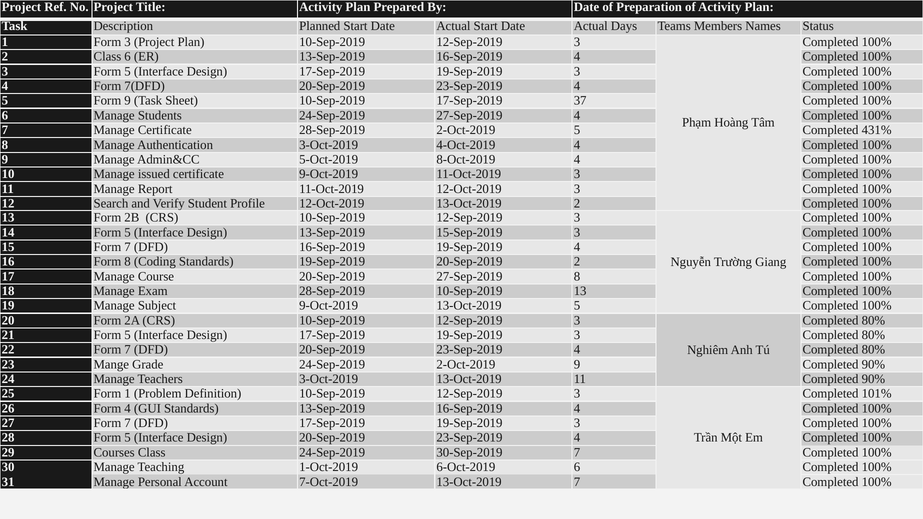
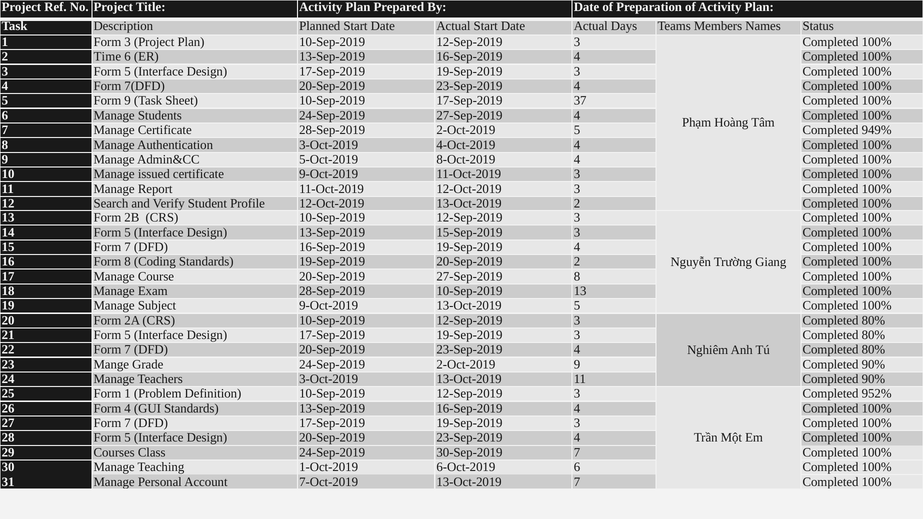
2 Class: Class -> Time
431%: 431% -> 949%
101%: 101% -> 952%
